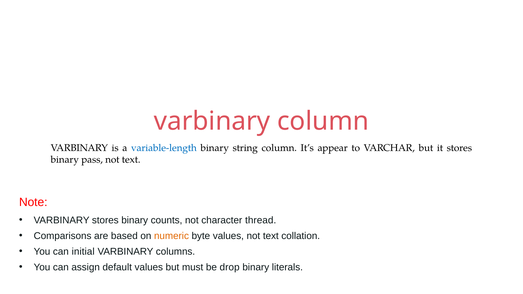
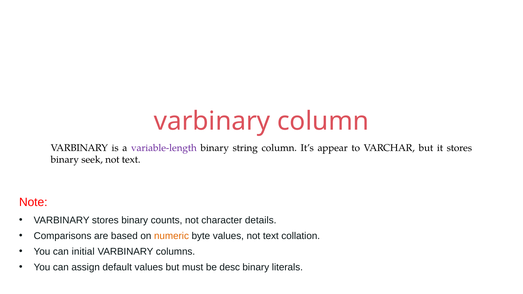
variable-length colour: blue -> purple
pass: pass -> seek
thread: thread -> details
drop: drop -> desc
